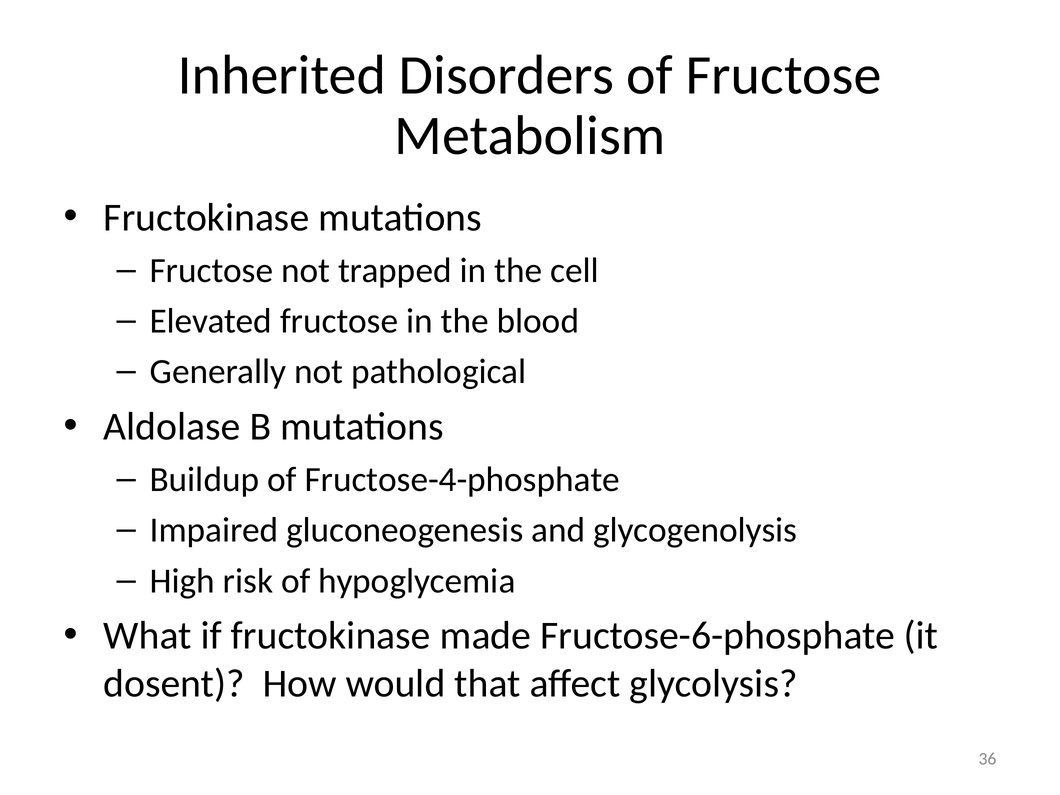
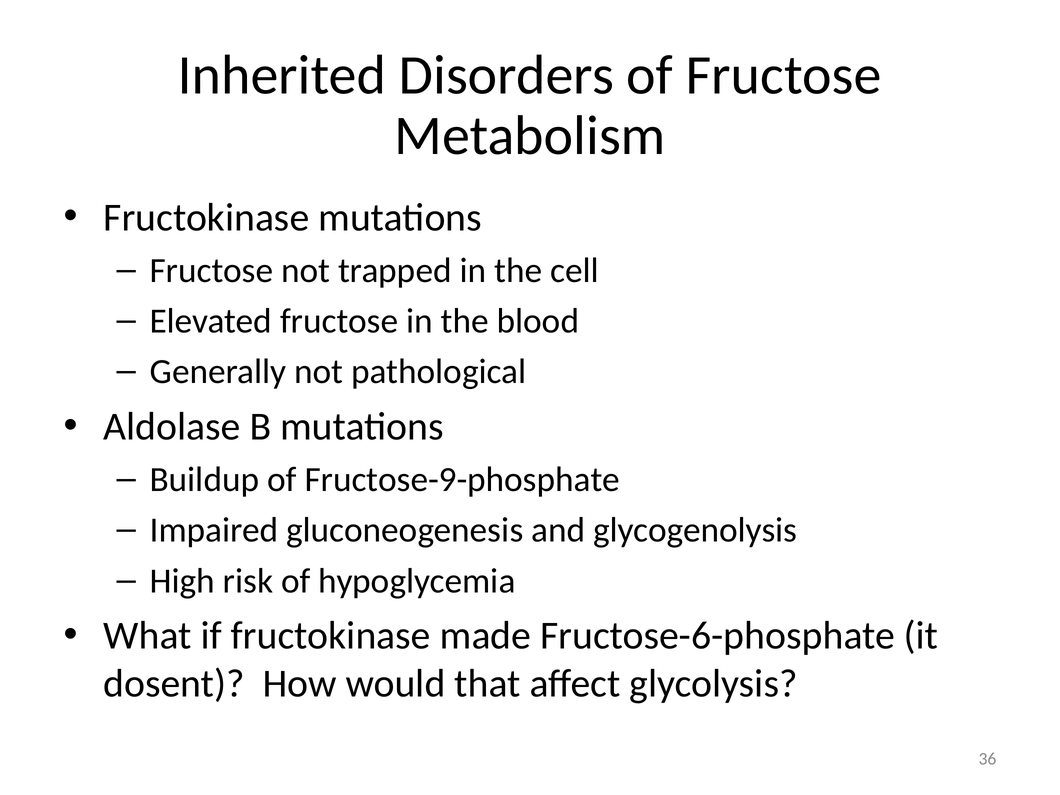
Fructose-4-phosphate: Fructose-4-phosphate -> Fructose-9-phosphate
